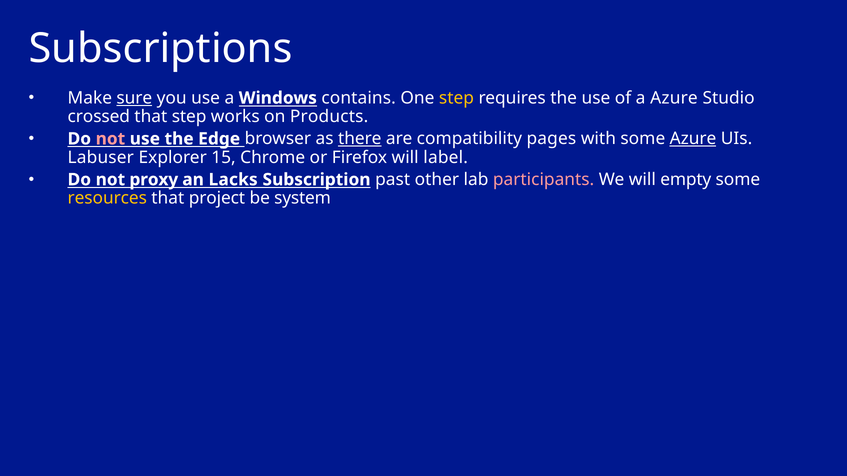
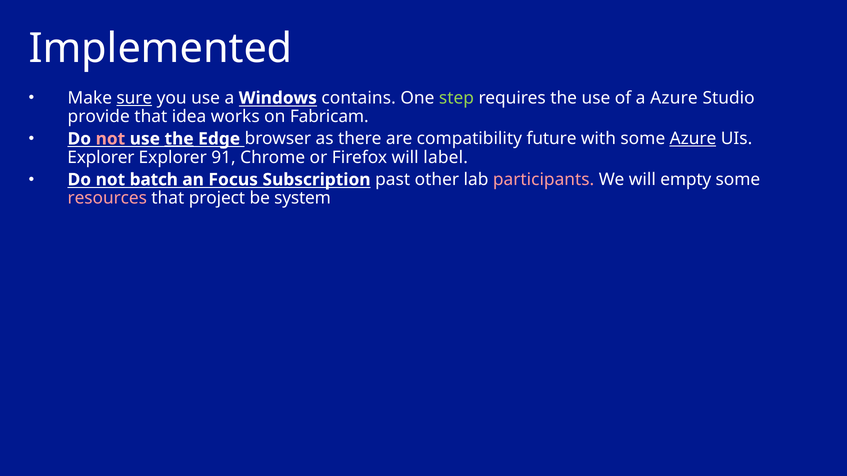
Subscriptions: Subscriptions -> Implemented
step at (456, 98) colour: yellow -> light green
crossed: crossed -> provide
that step: step -> idea
Products: Products -> Fabricam
the at (179, 139) underline: none -> present
there underline: present -> none
pages: pages -> future
Labuser at (101, 158): Labuser -> Explorer
15: 15 -> 91
proxy: proxy -> batch
Lacks: Lacks -> Focus
resources colour: yellow -> pink
